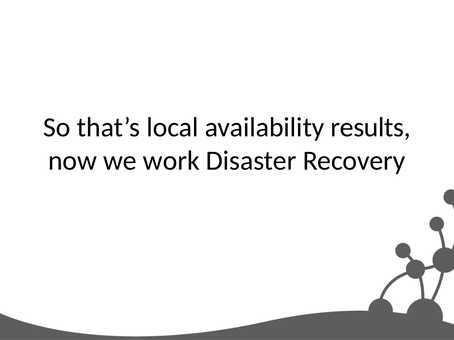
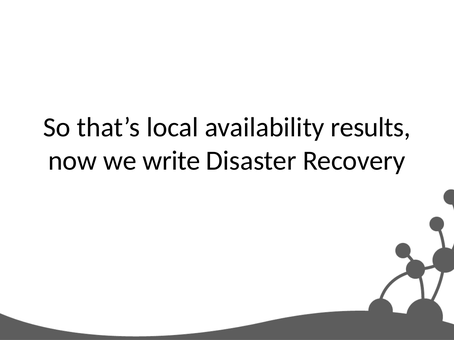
work: work -> write
